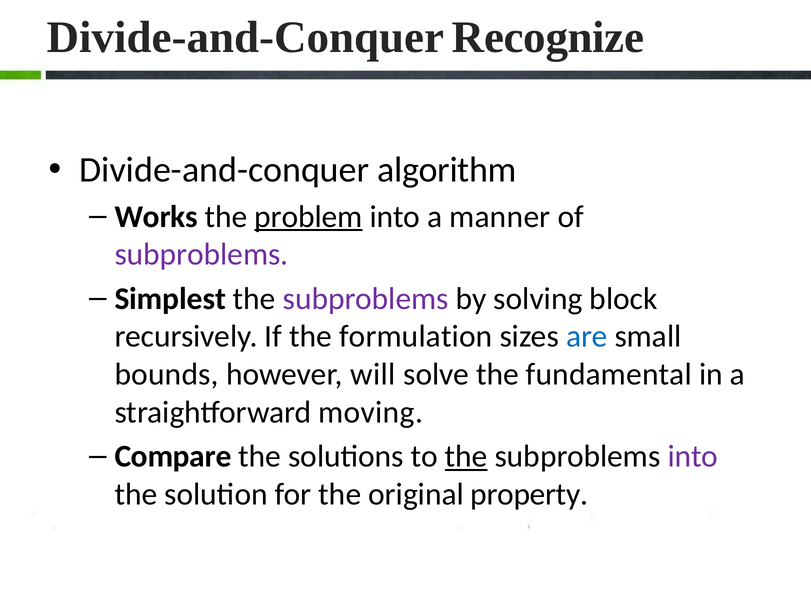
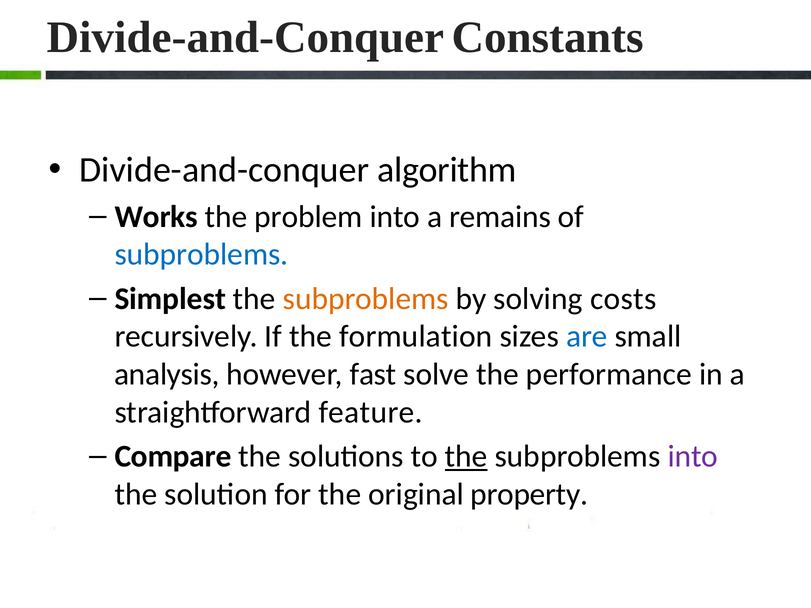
Recognize: Recognize -> Constants
problem underline: present -> none
manner: manner -> remains
subproblems at (201, 255) colour: purple -> blue
subproblems at (366, 299) colour: purple -> orange
block: block -> costs
bounds: bounds -> analysis
will: will -> fast
fundamental: fundamental -> performance
moving: moving -> feature
